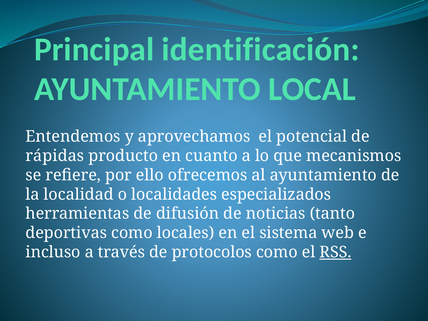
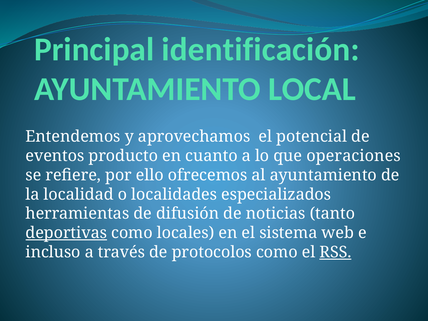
rápidas: rápidas -> eventos
mecanismos: mecanismos -> operaciones
deportivas underline: none -> present
